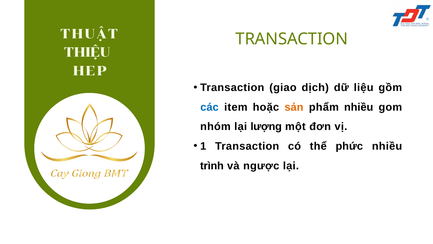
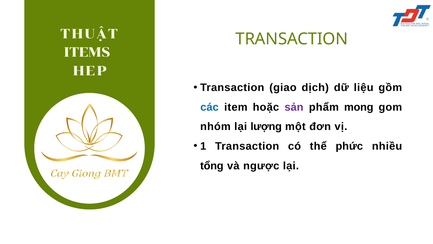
THIỆU: THIỆU -> ITEMS
sản colour: orange -> purple
phẩm nhiều: nhiều -> mong
trình: trình -> tổng
